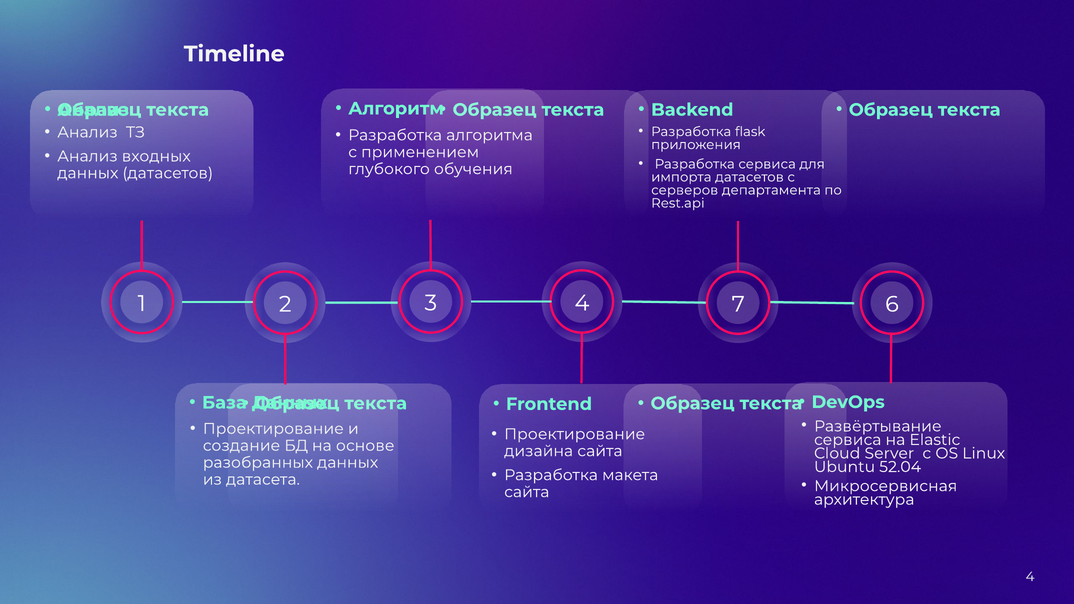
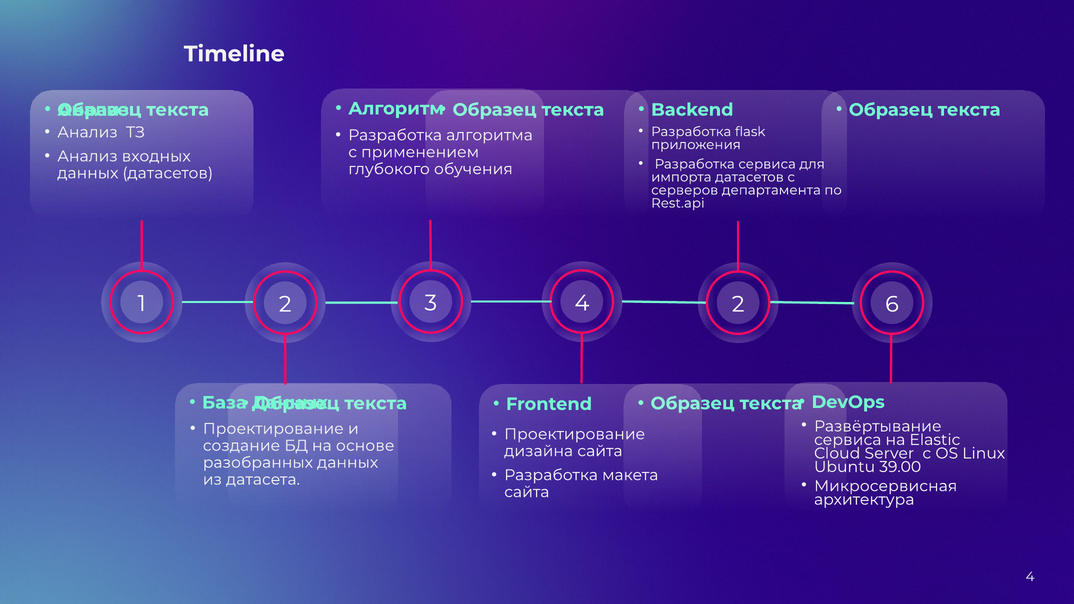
4 7: 7 -> 2
52.04: 52.04 -> 39.00
